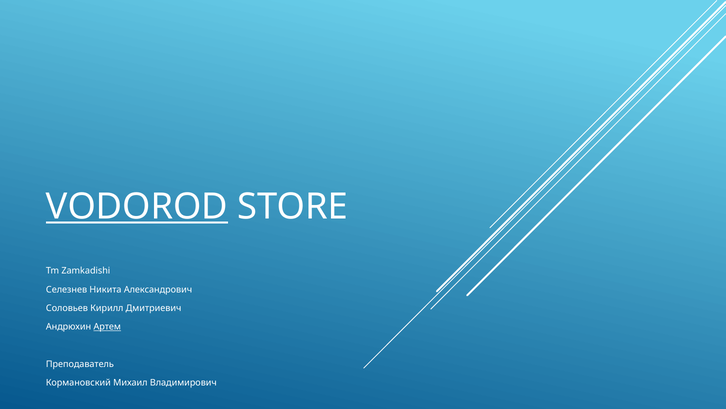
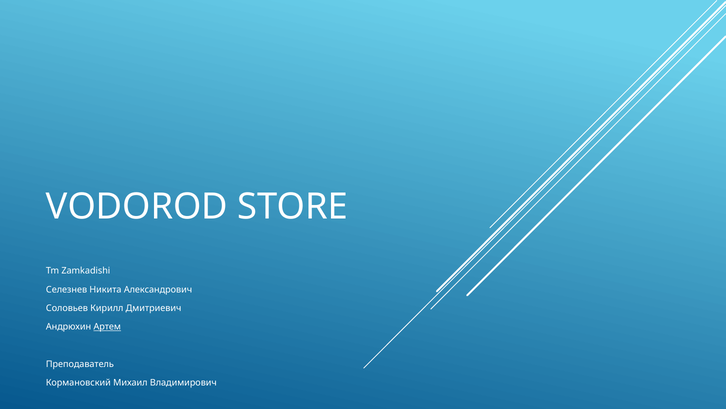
VODOROD underline: present -> none
